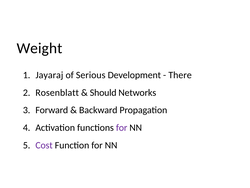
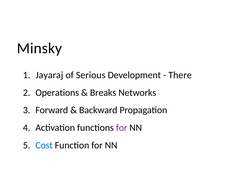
Weight: Weight -> Minsky
Rosenblatt: Rosenblatt -> Operations
Should: Should -> Breaks
Cost colour: purple -> blue
